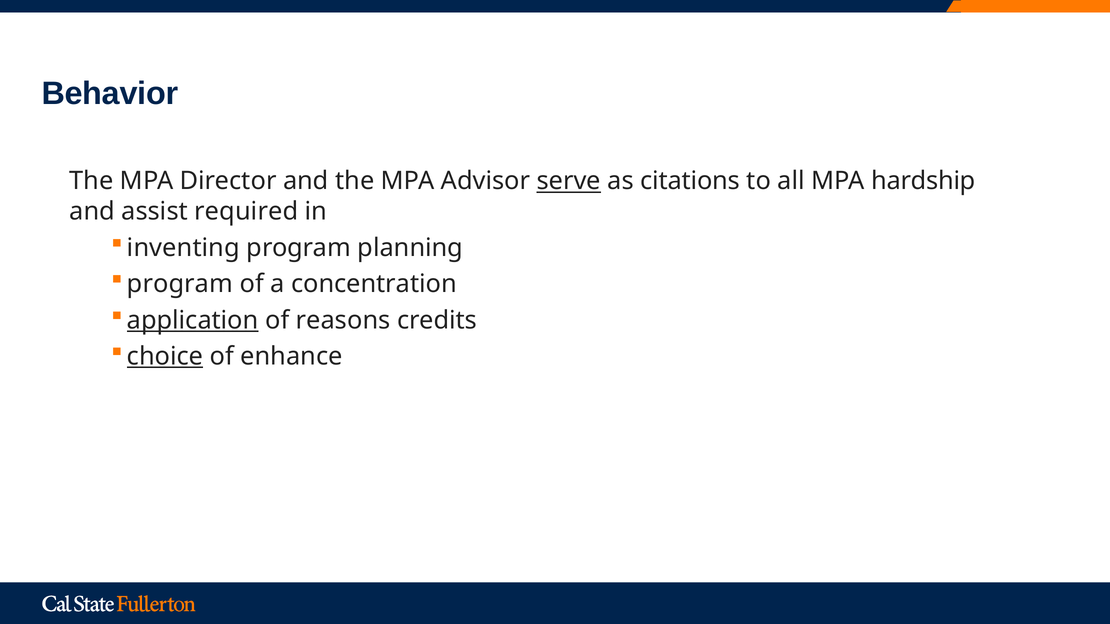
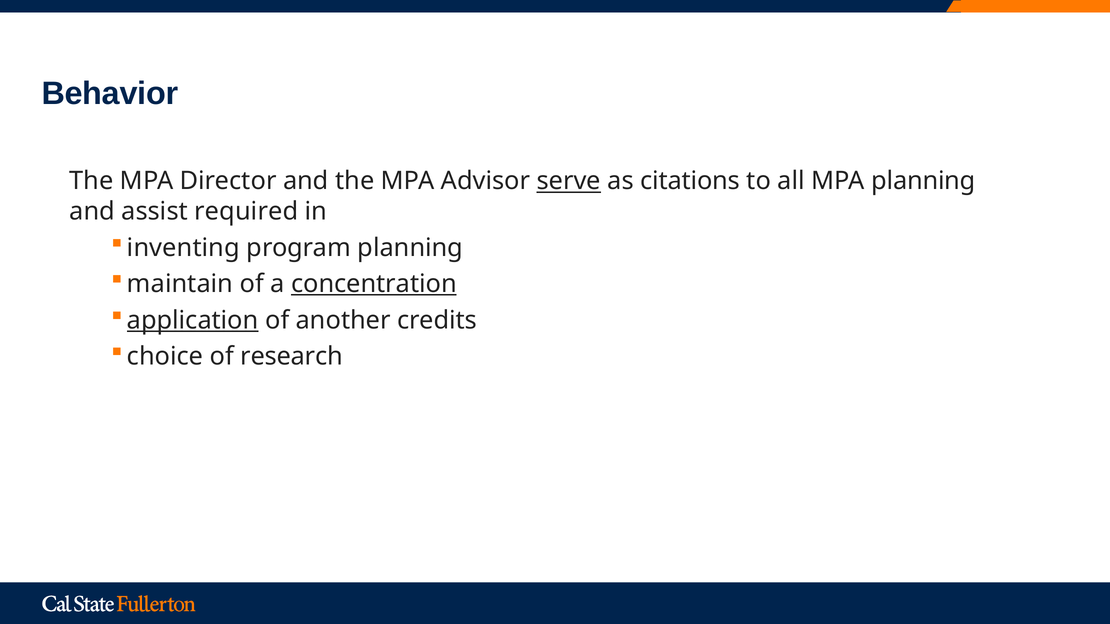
MPA hardship: hardship -> planning
program at (180, 284): program -> maintain
concentration underline: none -> present
reasons: reasons -> another
choice underline: present -> none
enhance: enhance -> research
